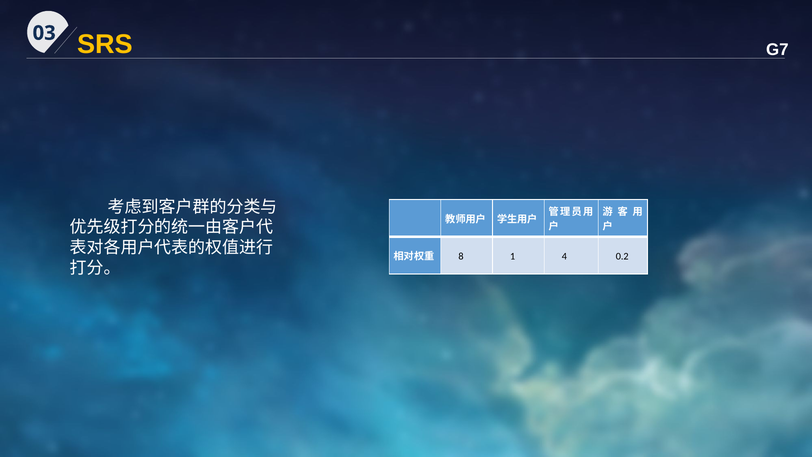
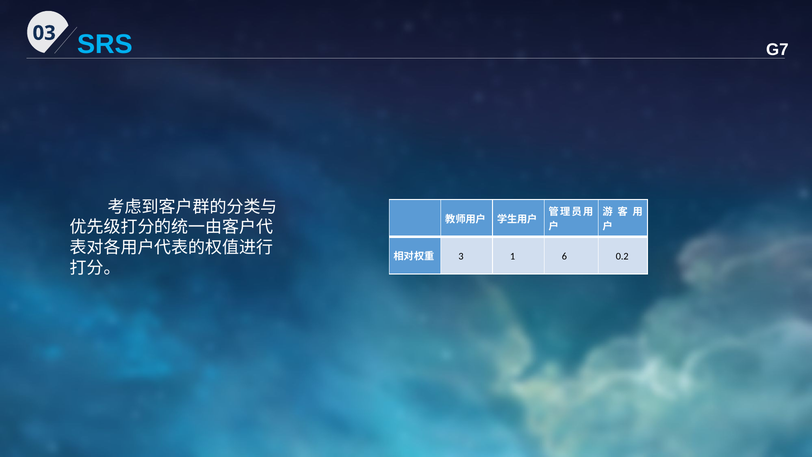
SRS colour: yellow -> light blue
8: 8 -> 3
4: 4 -> 6
